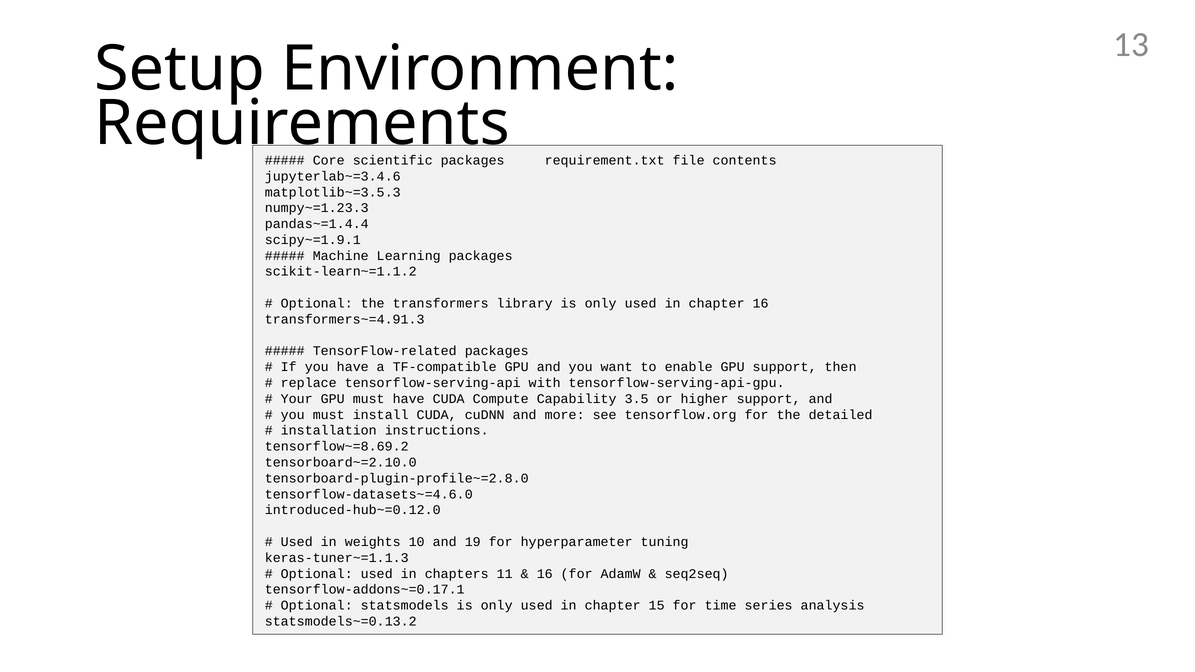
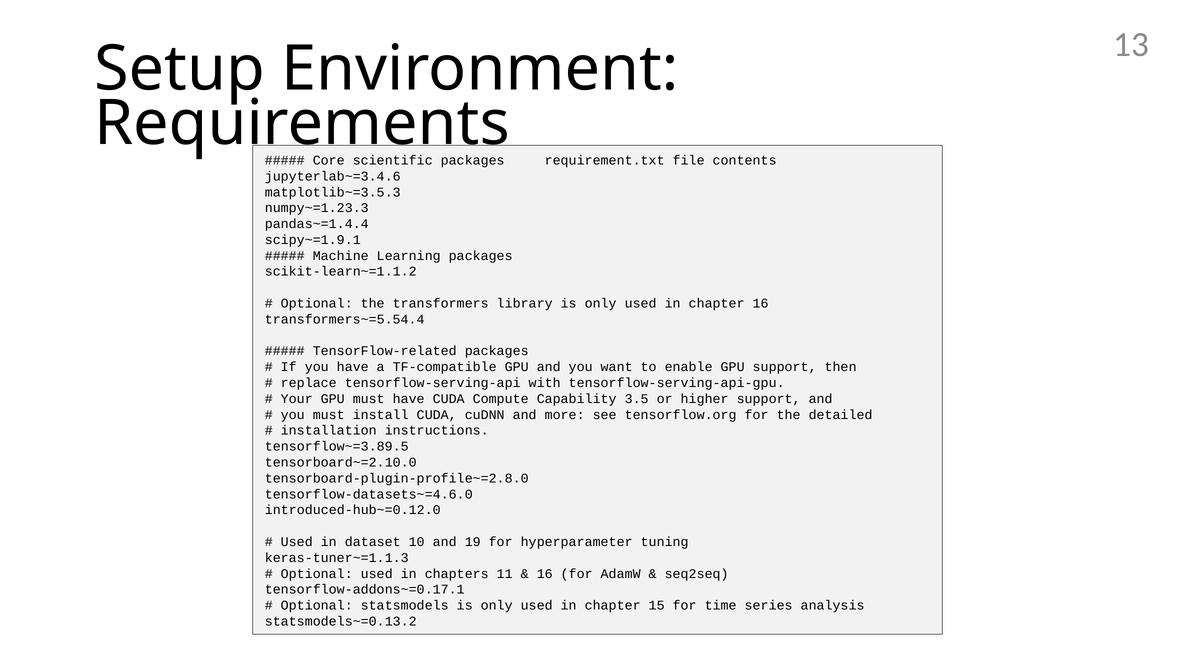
transformers~=4.91.3: transformers~=4.91.3 -> transformers~=5.54.4
tensorflow~=8.69.2: tensorflow~=8.69.2 -> tensorflow~=3.89.5
weights: weights -> dataset
